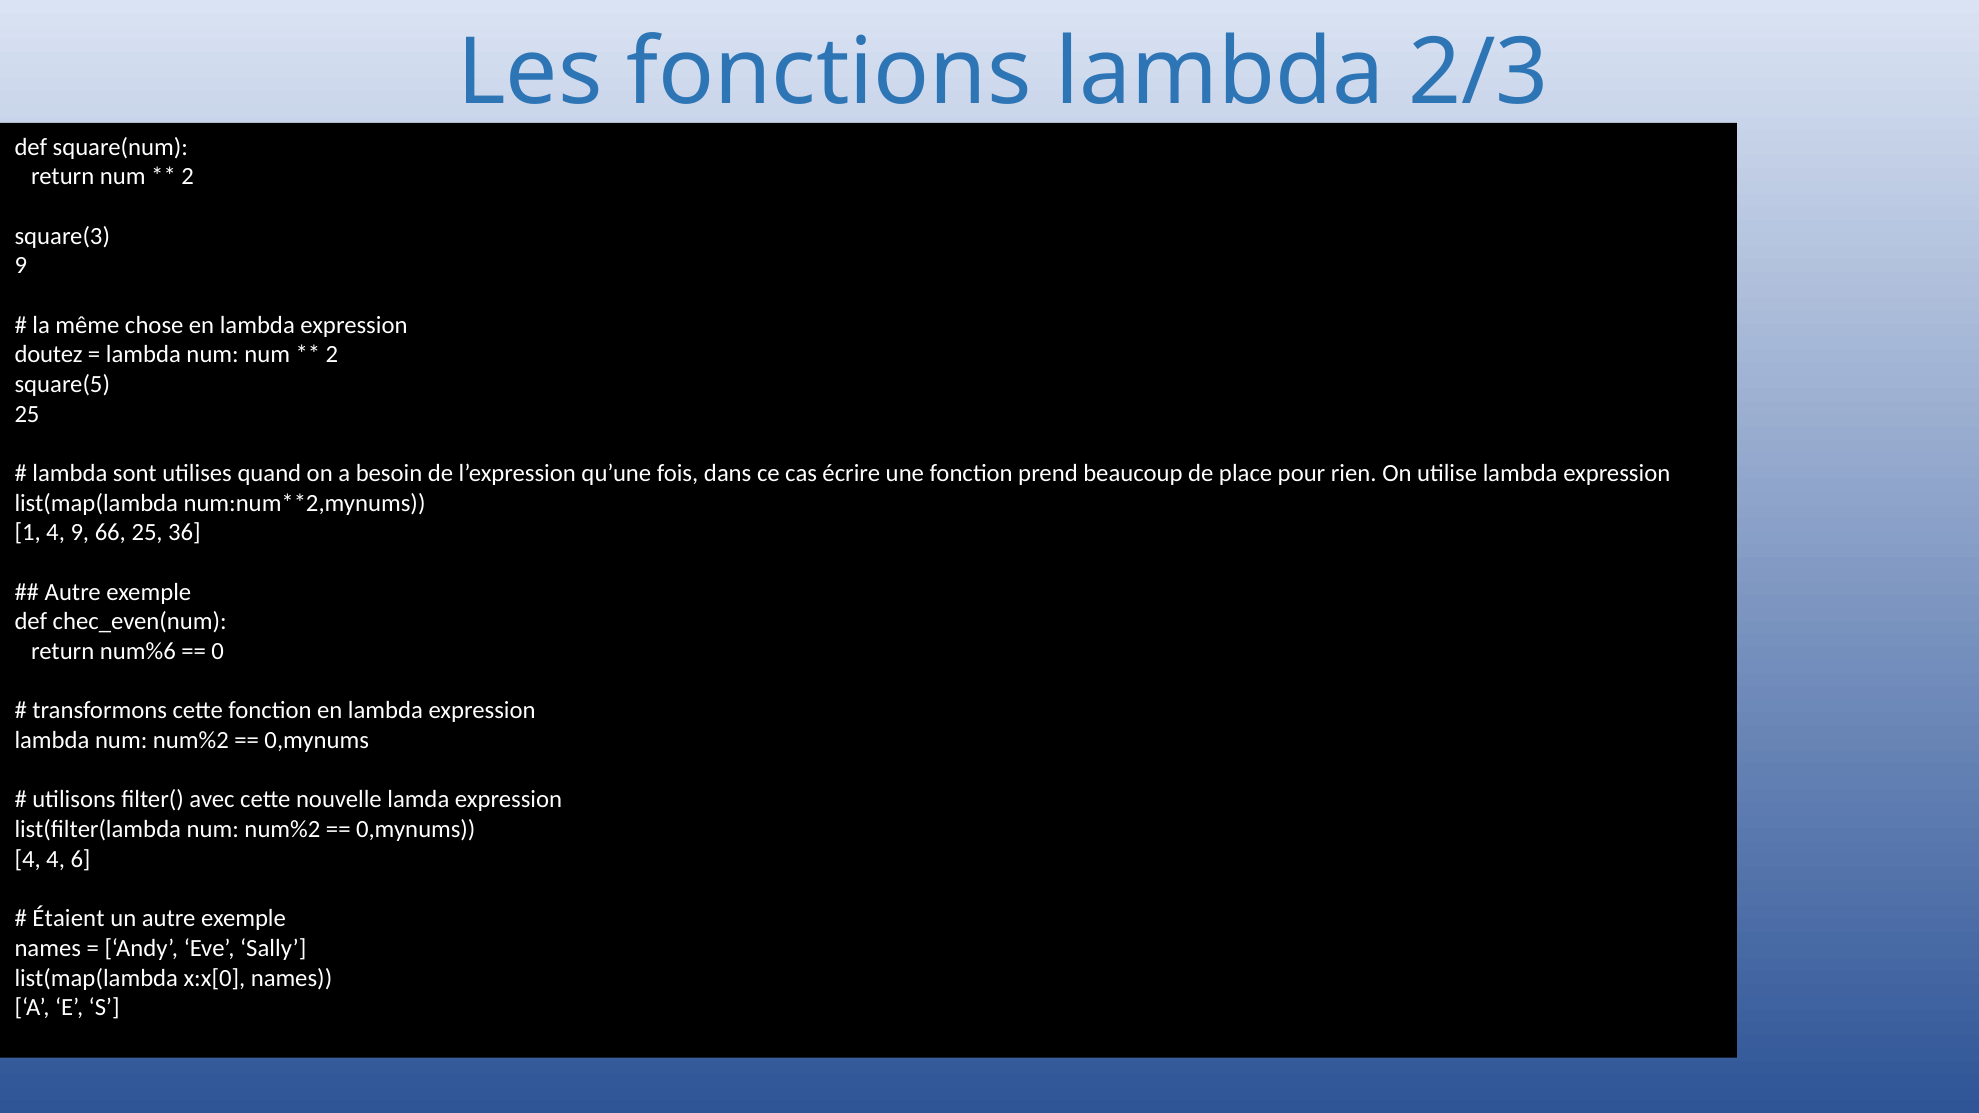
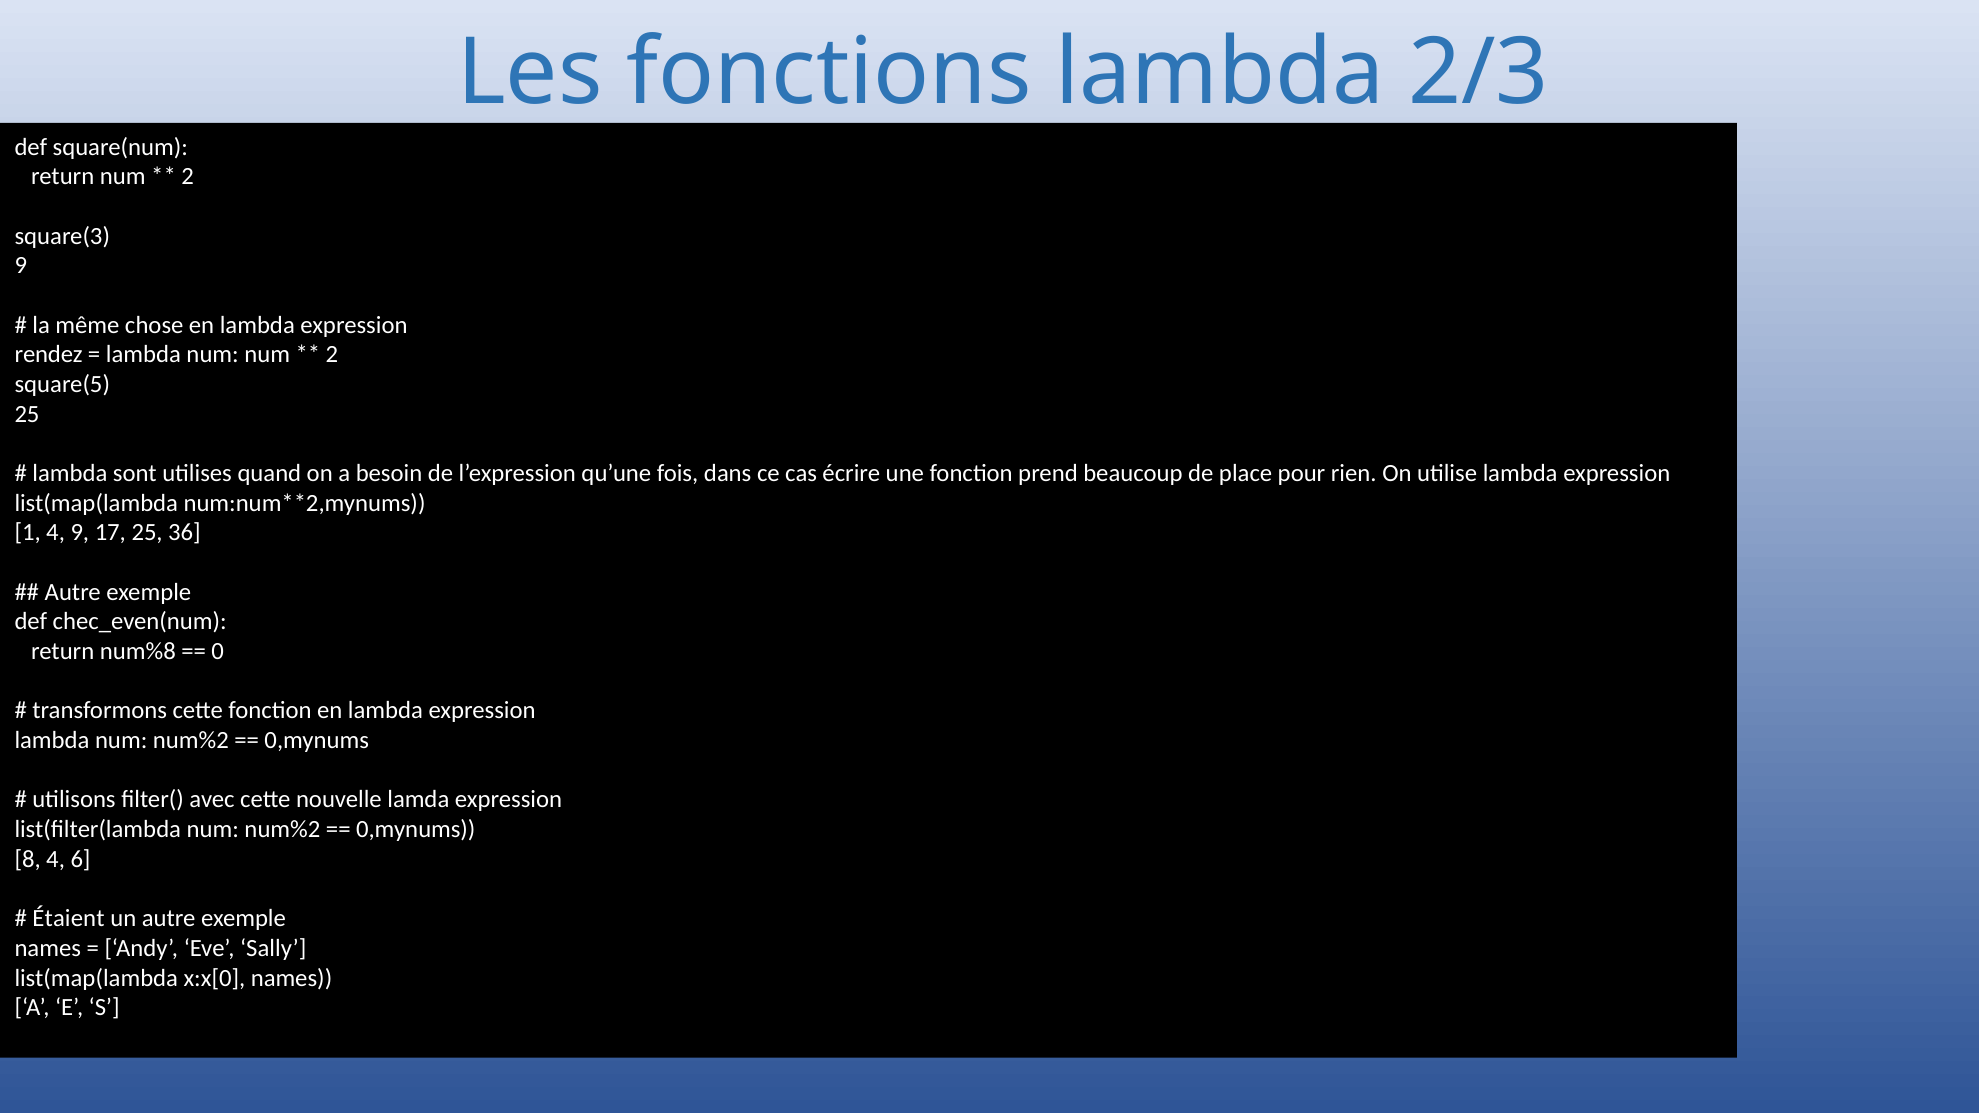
doutez: doutez -> rendez
66: 66 -> 17
num%6: num%6 -> num%8
4 at (28, 859): 4 -> 8
